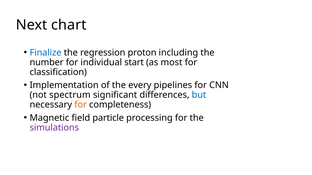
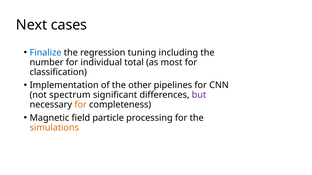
chart: chart -> cases
proton: proton -> tuning
start: start -> total
every: every -> other
but colour: blue -> purple
simulations colour: purple -> orange
